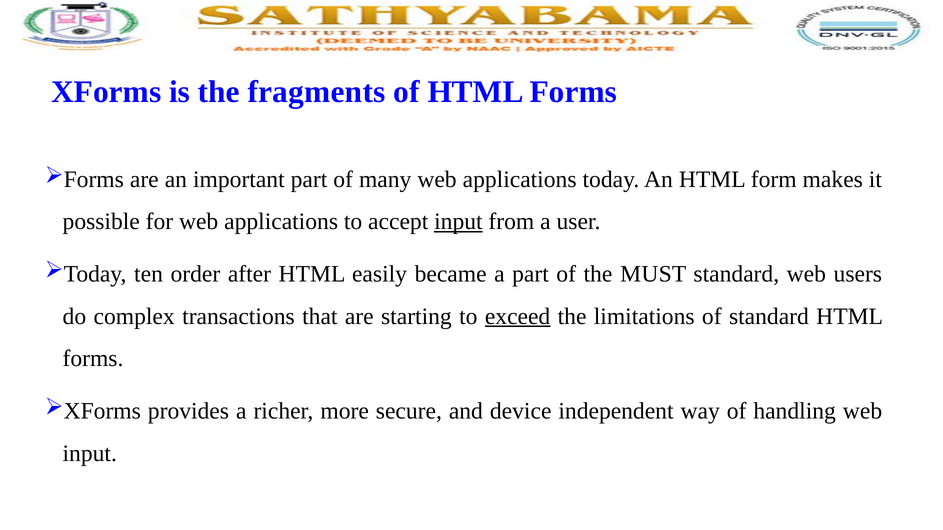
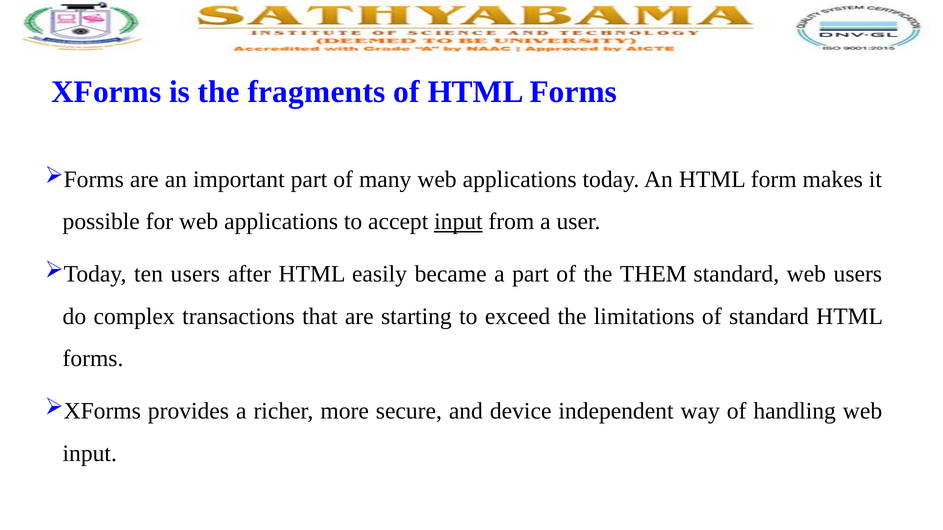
ten order: order -> users
MUST: MUST -> THEM
exceed underline: present -> none
